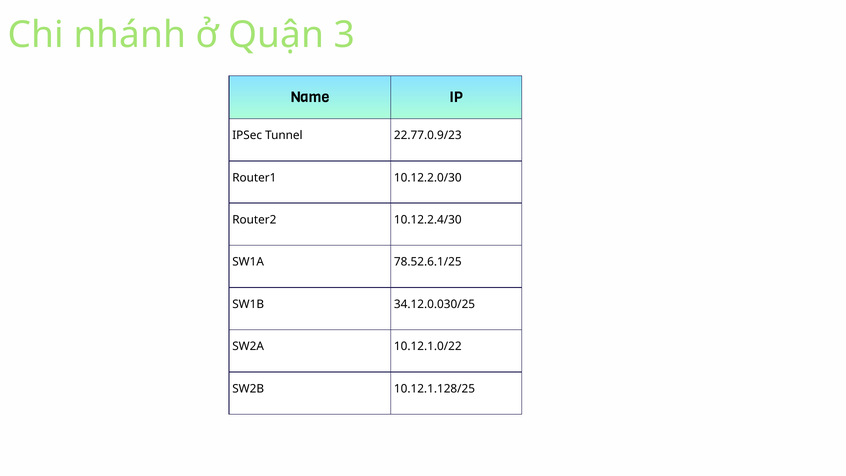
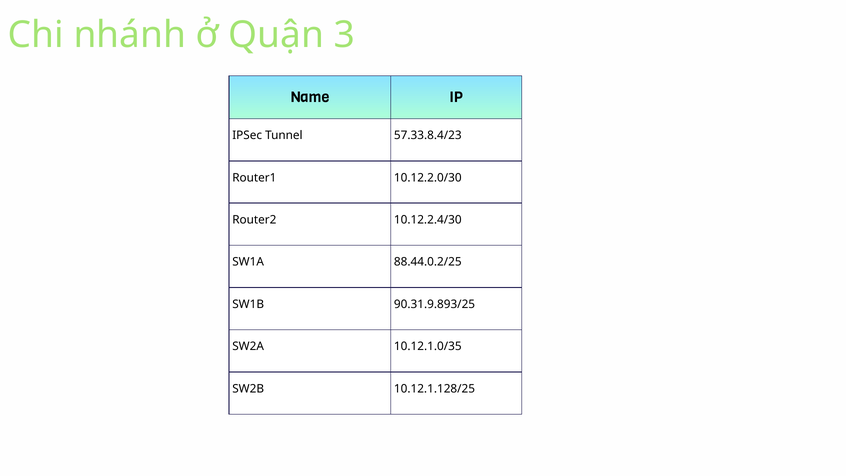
22.77.0.9/23: 22.77.0.9/23 -> 57.33.8.4/23
78.52.6.1/25: 78.52.6.1/25 -> 88.44.0.2/25
34.12.0.030/25: 34.12.0.030/25 -> 90.31.9.893/25
10.12.1.0/22: 10.12.1.0/22 -> 10.12.1.0/35
